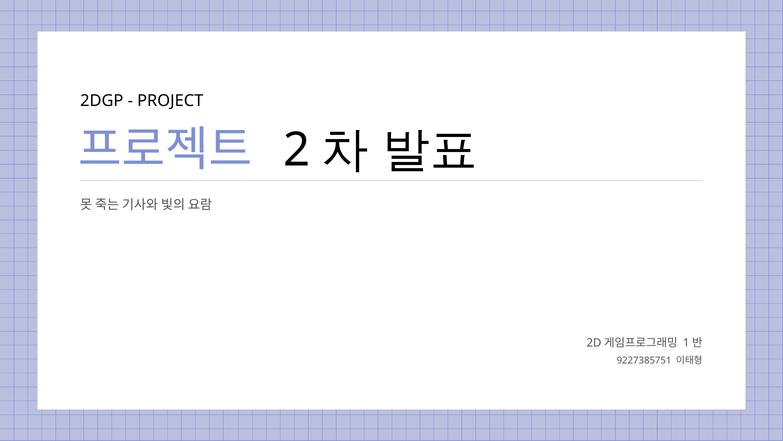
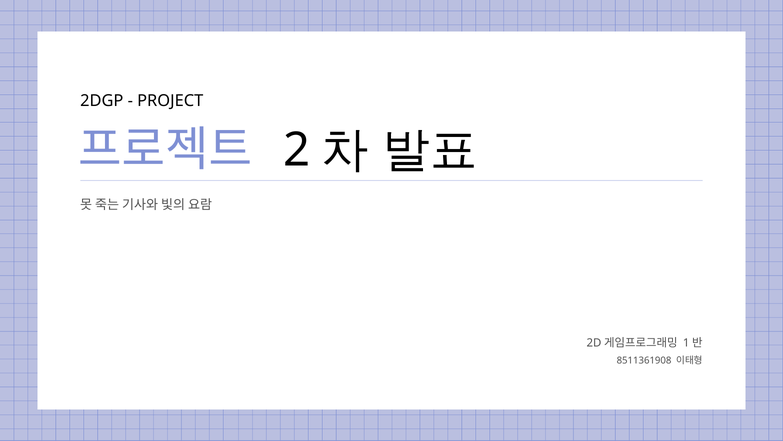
9227385751: 9227385751 -> 8511361908
